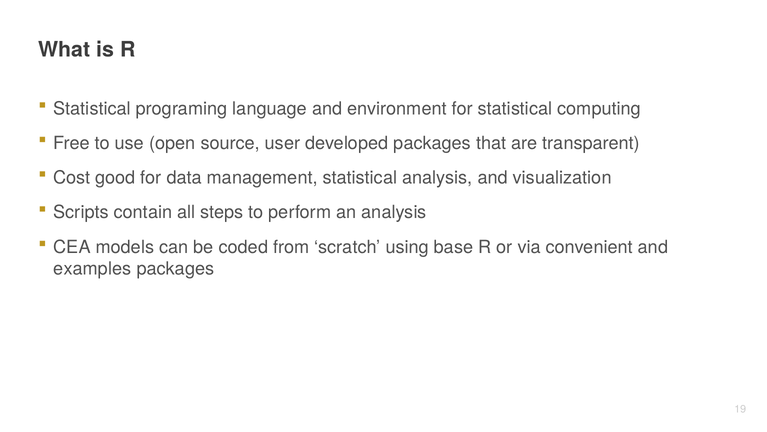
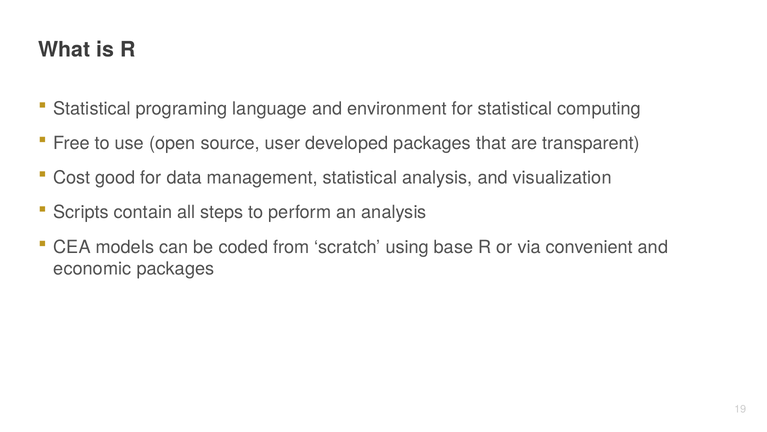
examples: examples -> economic
